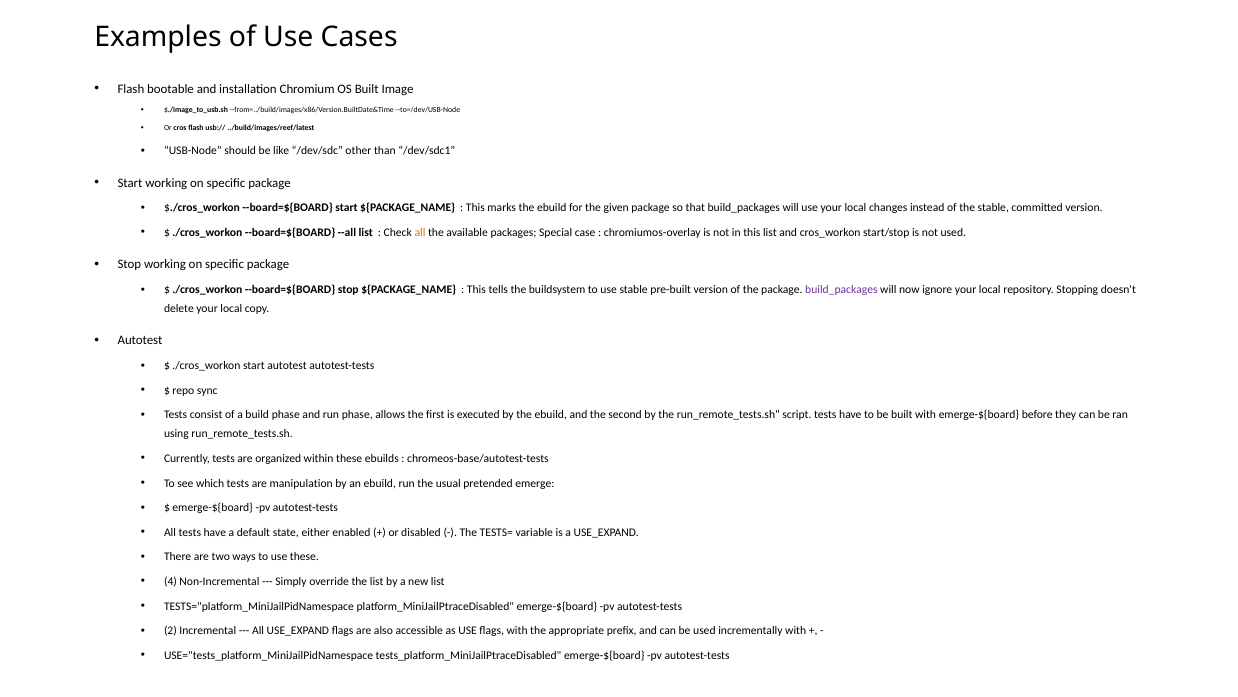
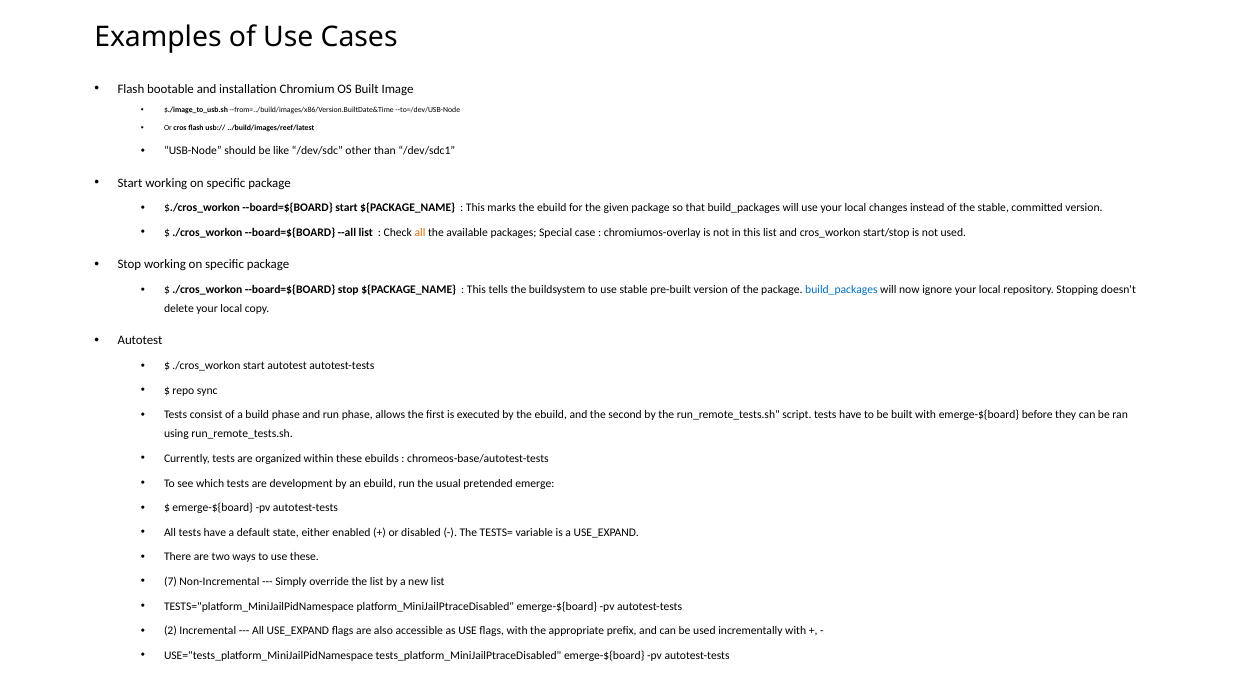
build_packages at (841, 290) colour: purple -> blue
manipulation: manipulation -> development
4: 4 -> 7
